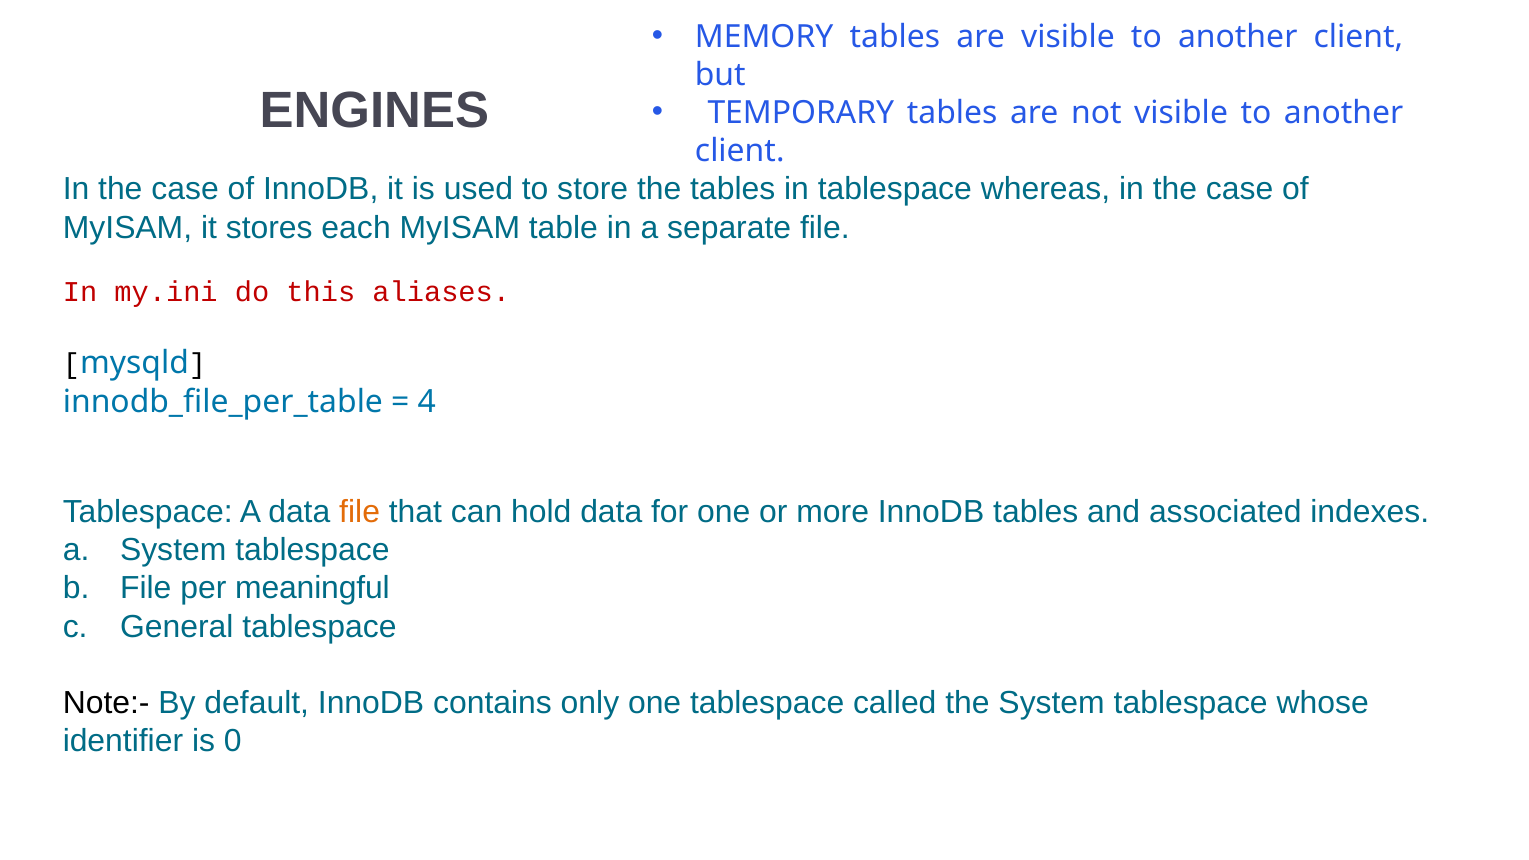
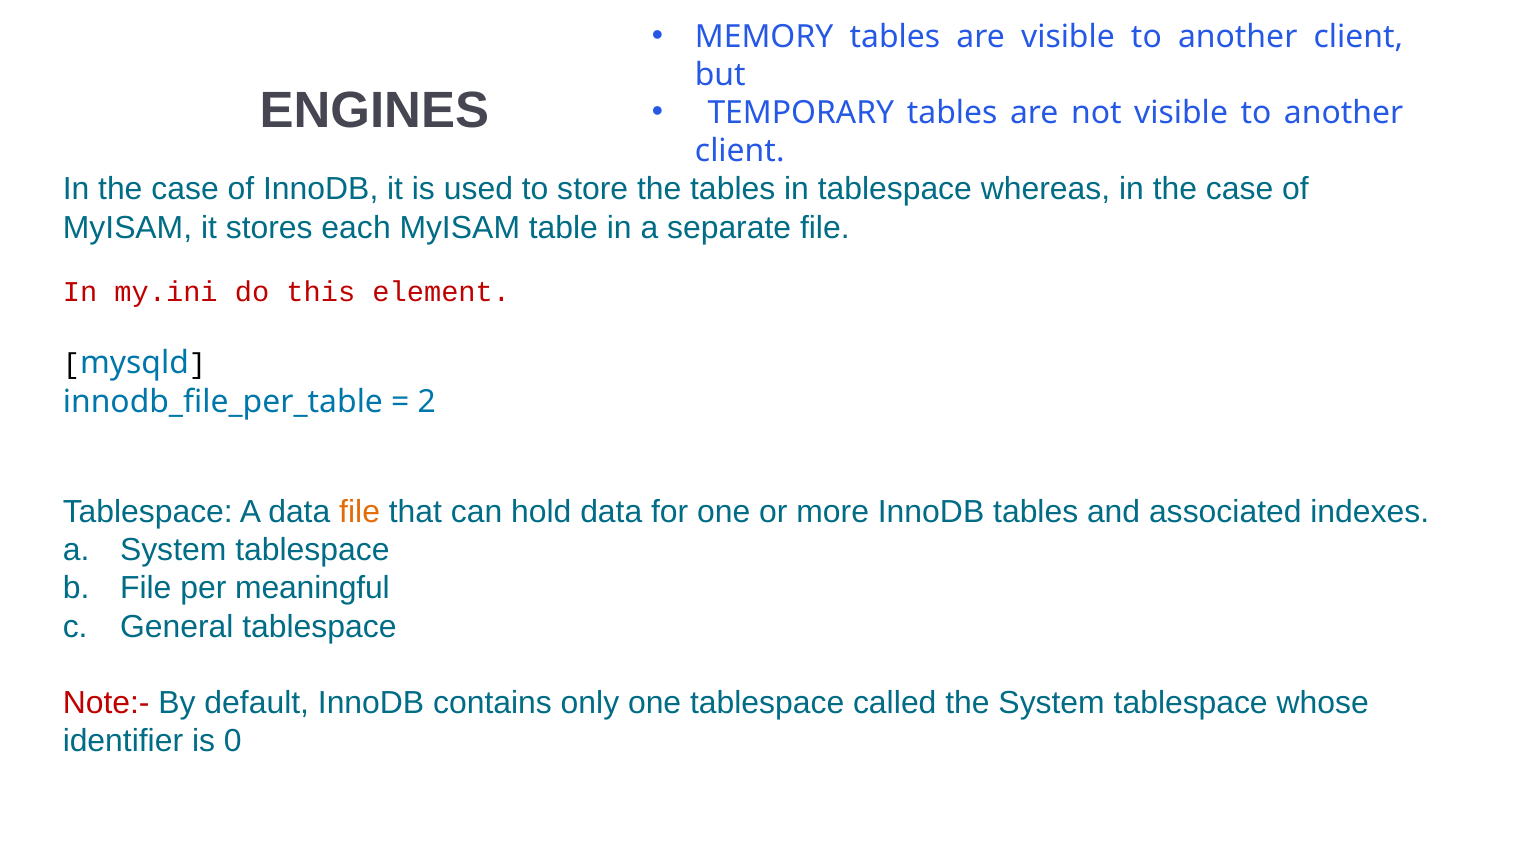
aliases: aliases -> element
4: 4 -> 2
Note:- colour: black -> red
